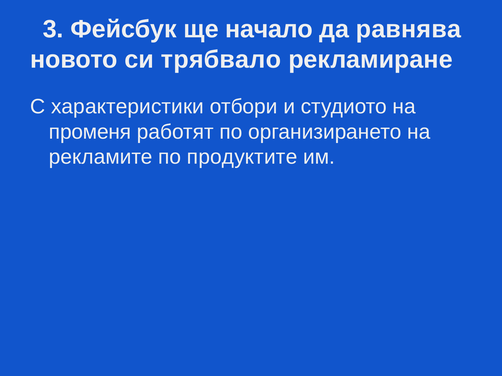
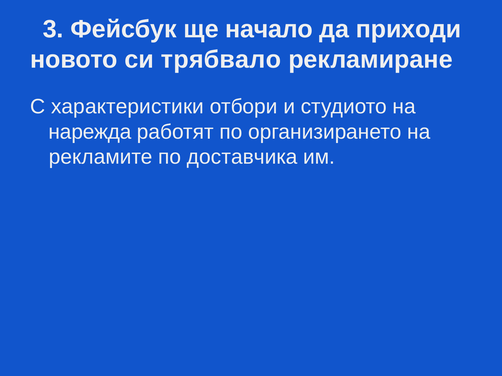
равнява: равнява -> приходи
променя: променя -> нарежда
продуктите: продуктите -> доставчика
